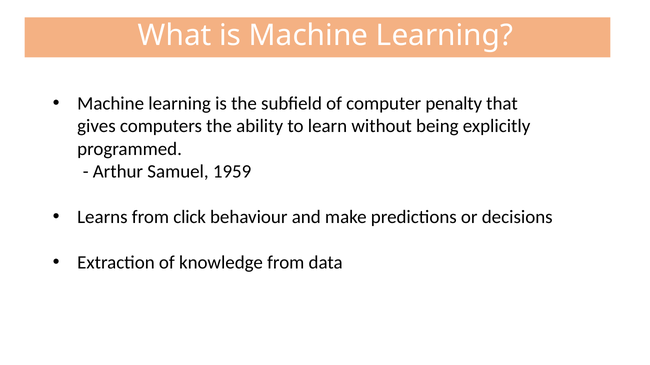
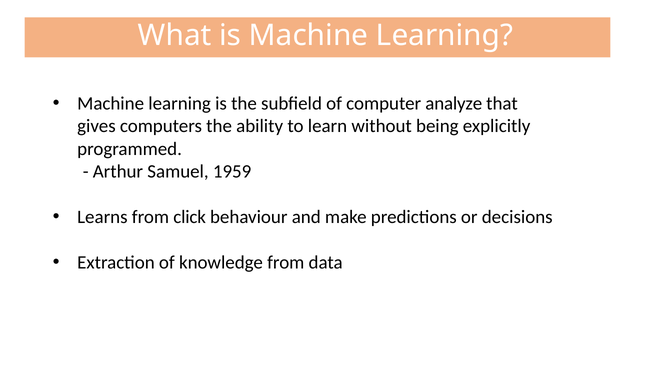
penalty: penalty -> analyze
